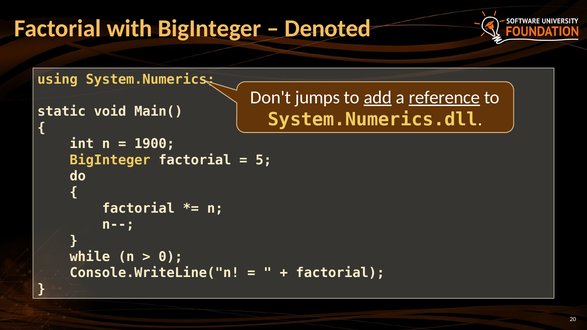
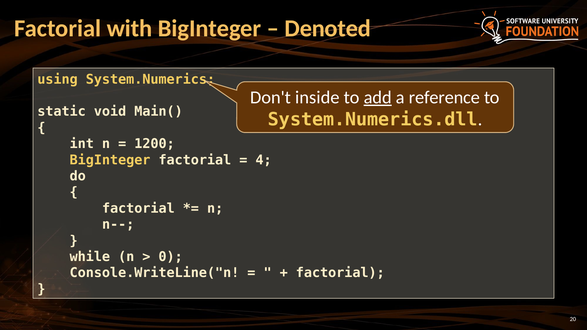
jumps: jumps -> inside
reference underline: present -> none
1900: 1900 -> 1200
5: 5 -> 4
